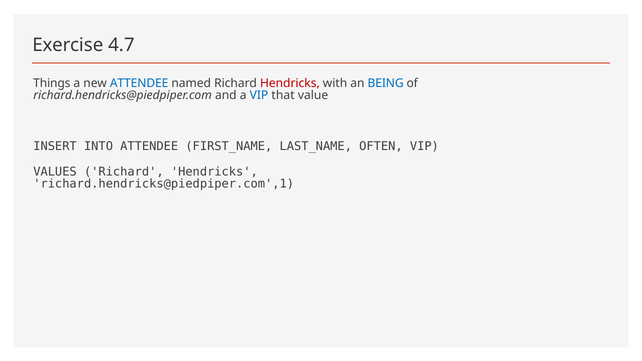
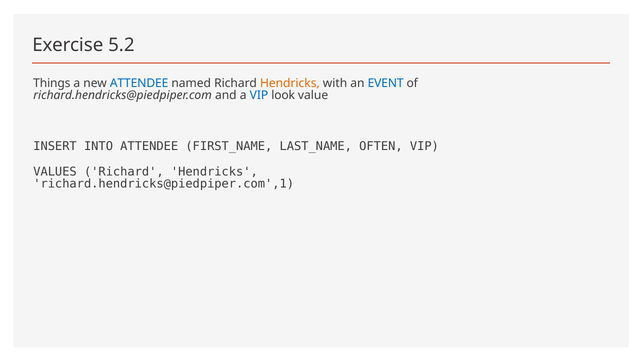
4.7: 4.7 -> 5.2
Hendricks at (290, 83) colour: red -> orange
BEING: BEING -> EVENT
that: that -> look
